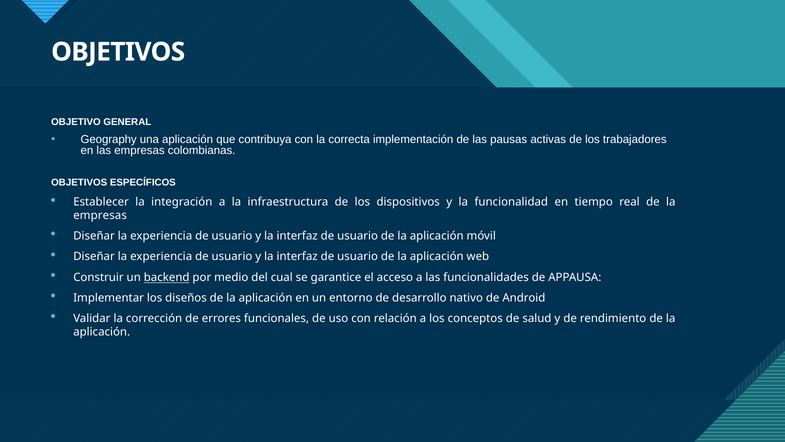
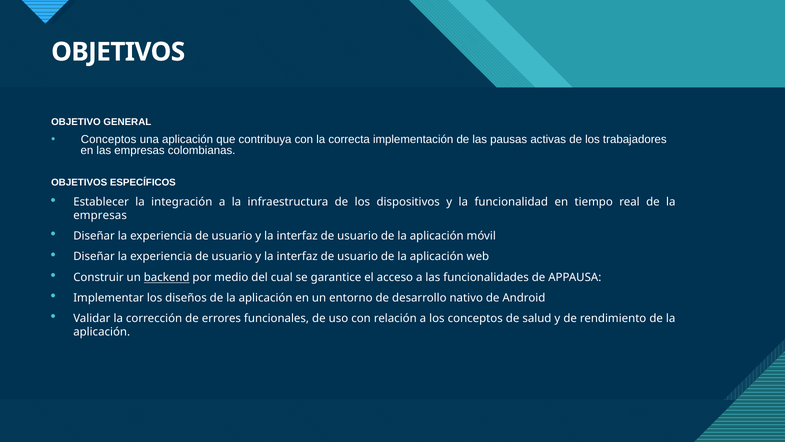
Geography at (109, 139): Geography -> Conceptos
